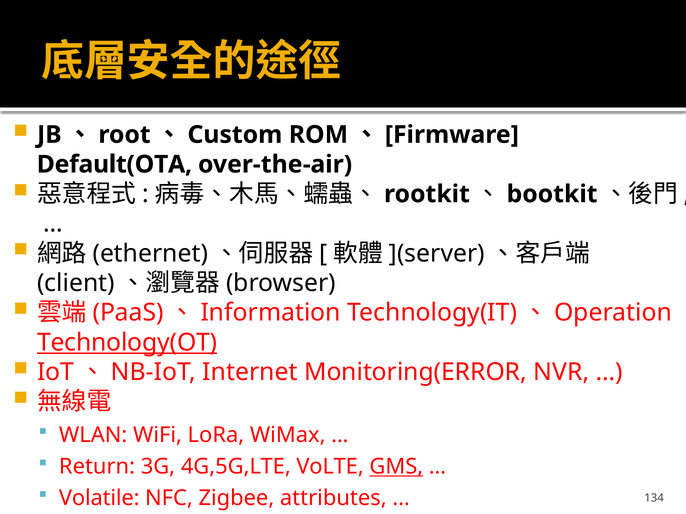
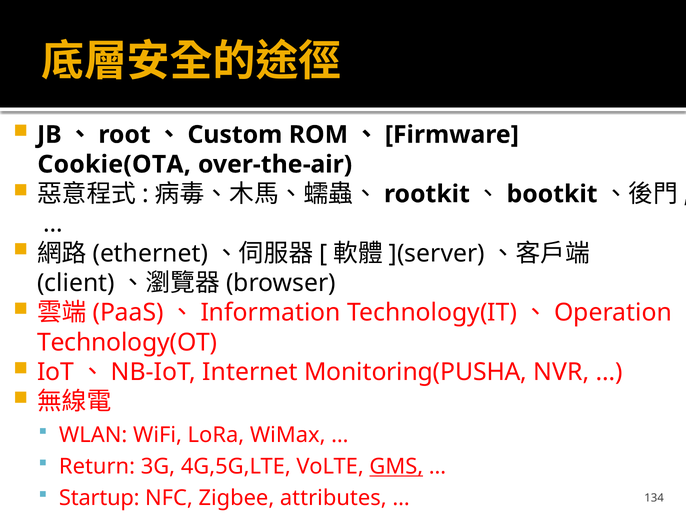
Default(OTA: Default(OTA -> Cookie(OTA
Technology(OT underline: present -> none
Monitoring(ERROR: Monitoring(ERROR -> Monitoring(PUSHA
Volatile: Volatile -> Startup
